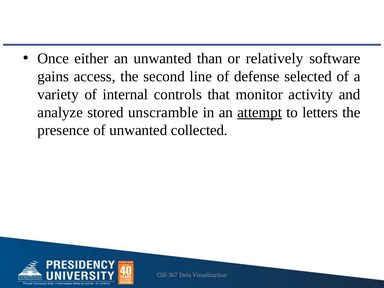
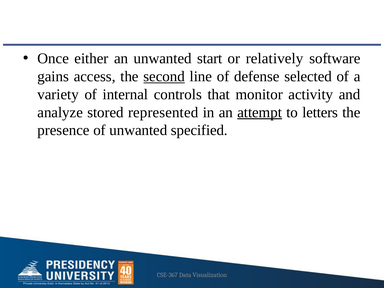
than: than -> start
second underline: none -> present
unscramble: unscramble -> represented
collected: collected -> specified
